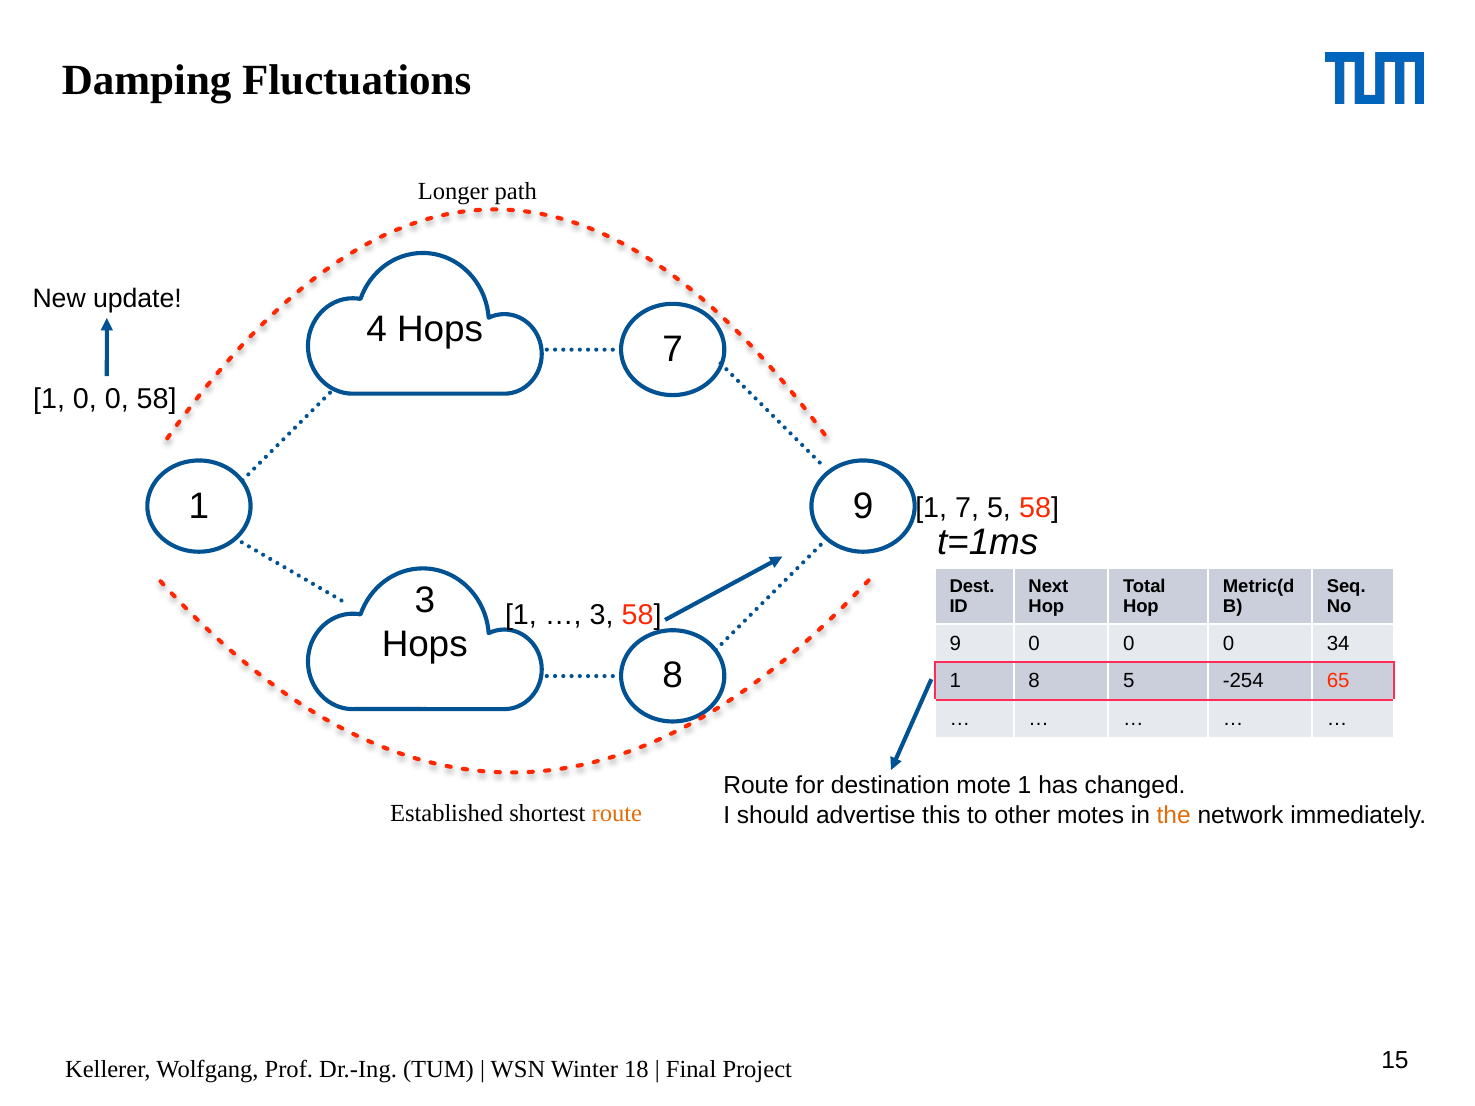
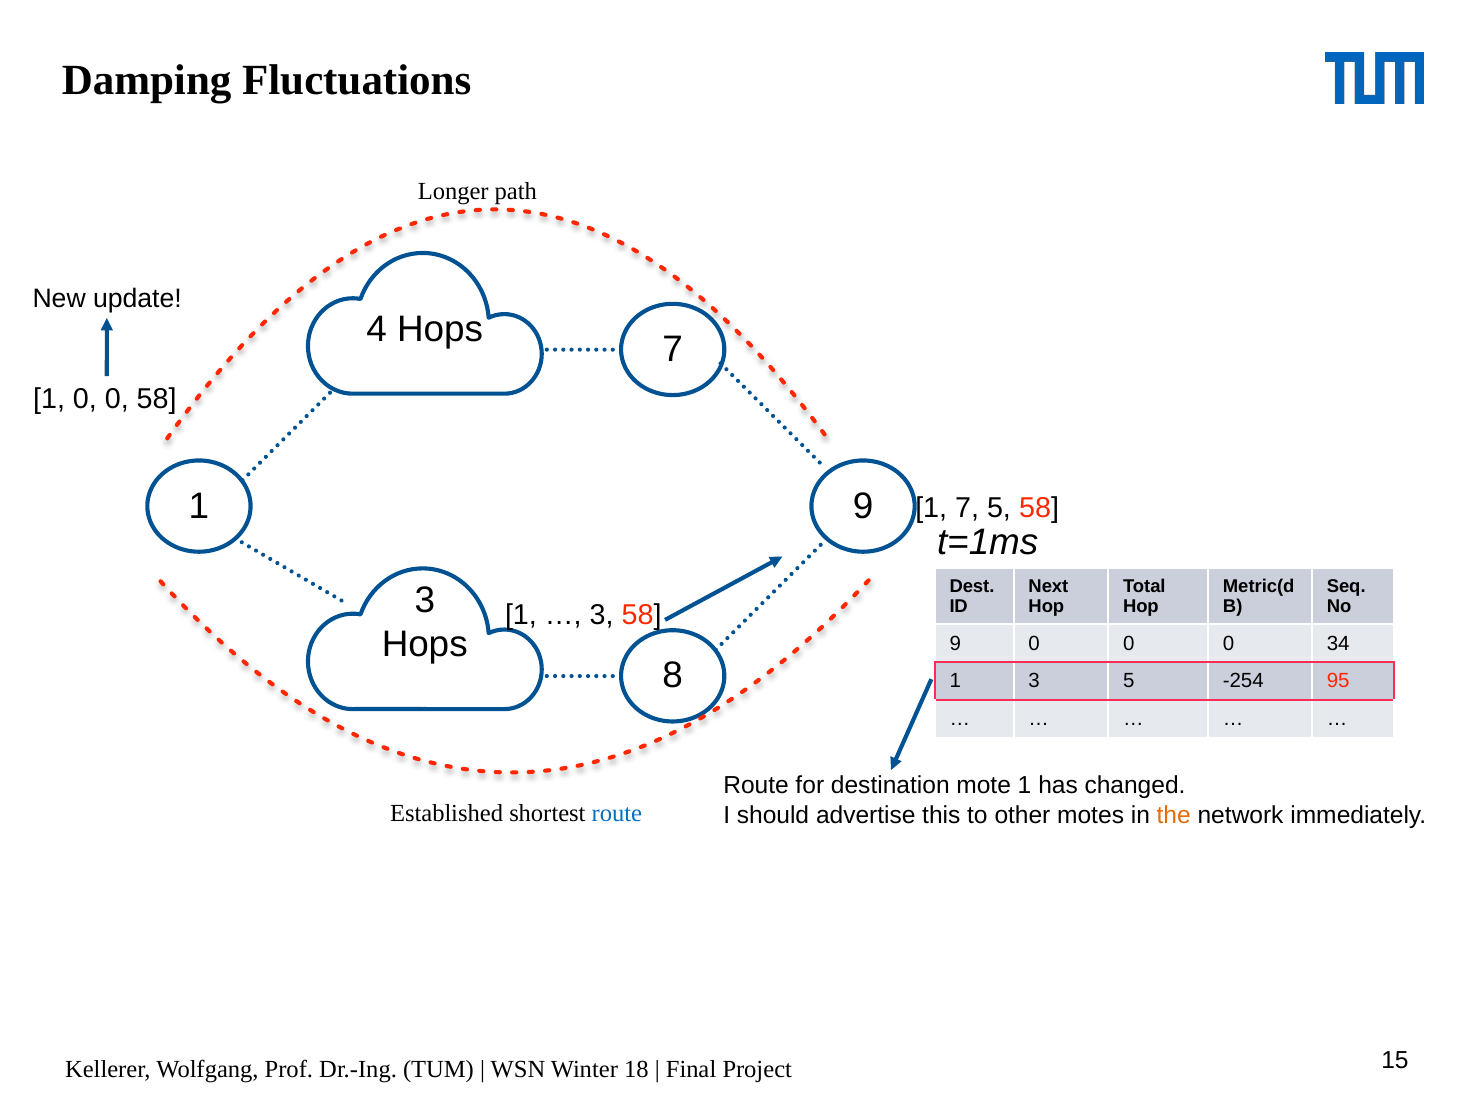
1 8: 8 -> 3
65: 65 -> 95
route at (617, 814) colour: orange -> blue
